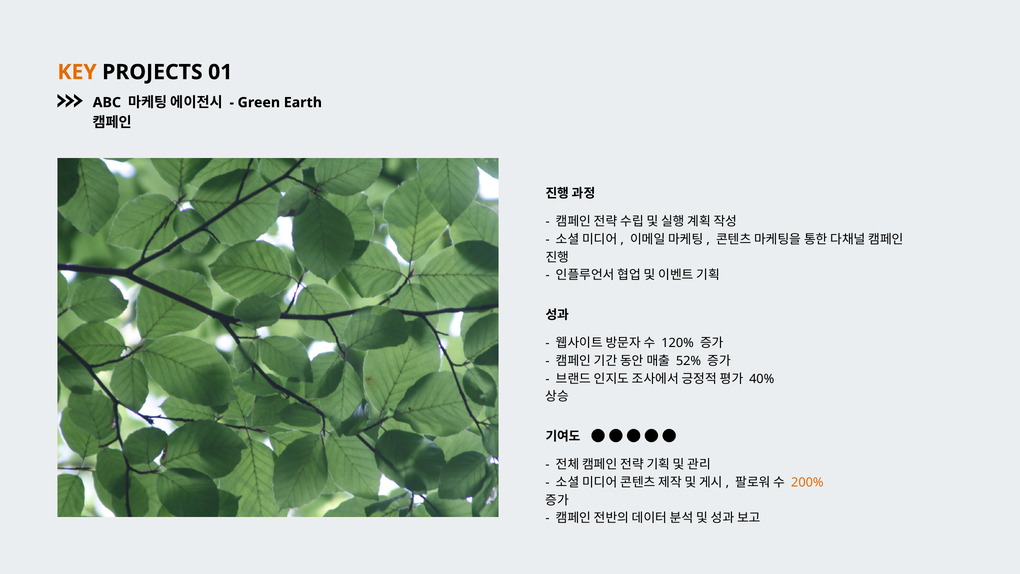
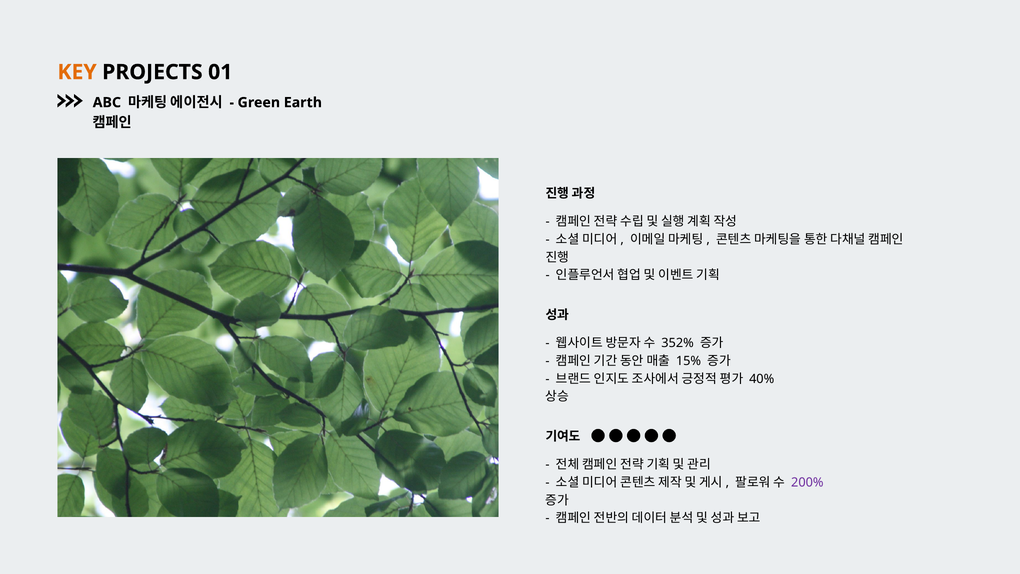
120%: 120% -> 352%
52%: 52% -> 15%
200% colour: orange -> purple
